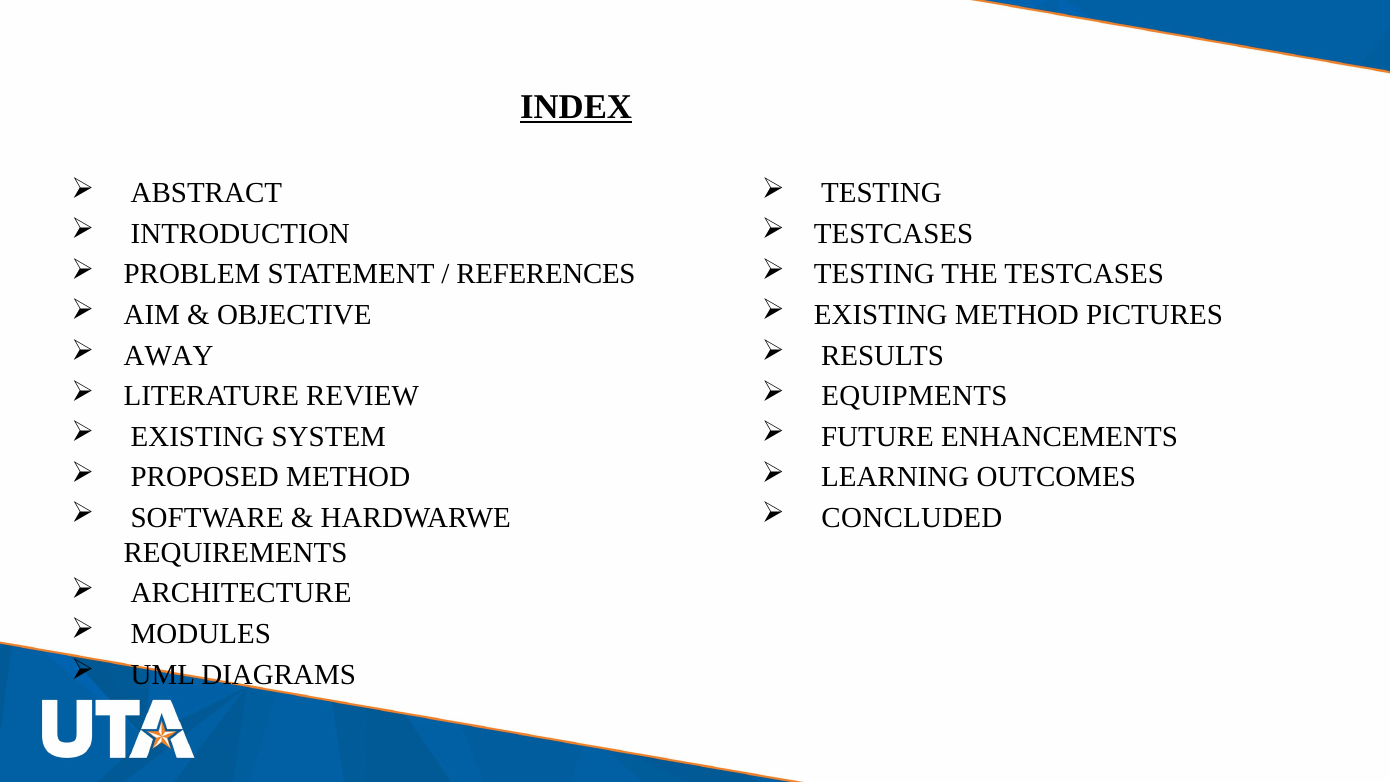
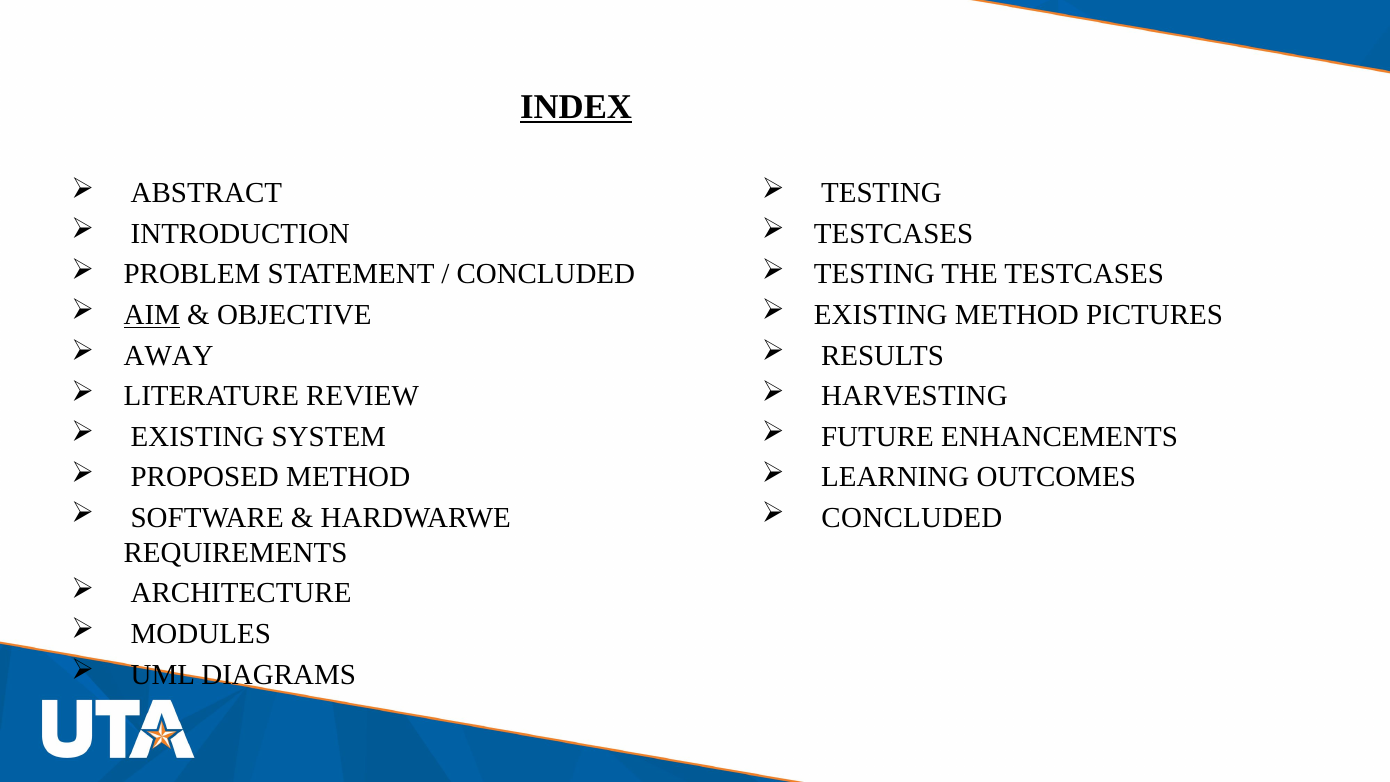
REFERENCES at (546, 274): REFERENCES -> CONCLUDED
AIM underline: none -> present
EQUIPMENTS: EQUIPMENTS -> HARVESTING
